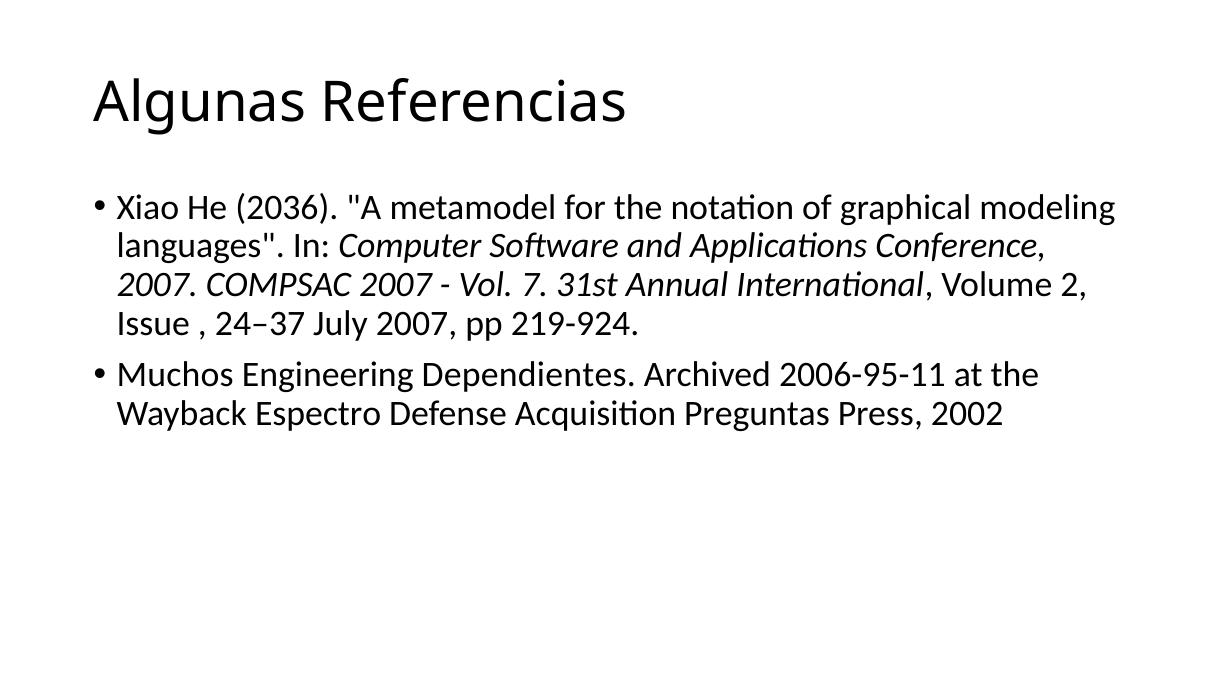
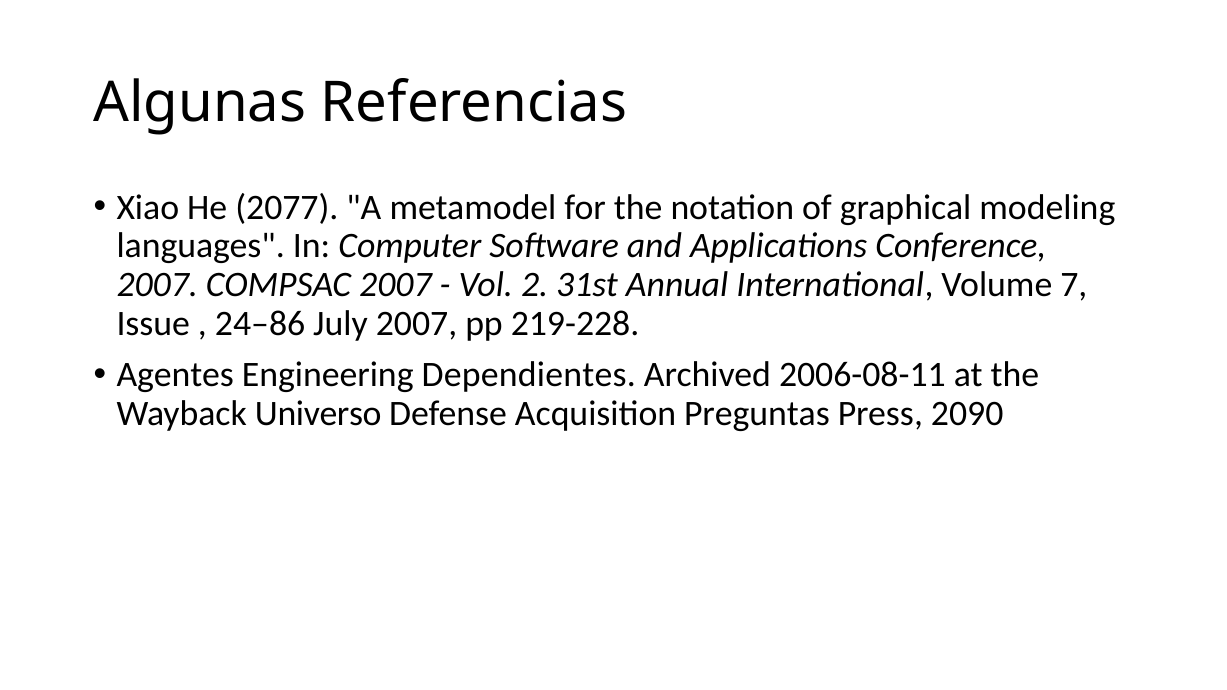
2036: 2036 -> 2077
7: 7 -> 2
2: 2 -> 7
24–37: 24–37 -> 24–86
219-924: 219-924 -> 219-228
Muchos: Muchos -> Agentes
2006-95-11: 2006-95-11 -> 2006-08-11
Espectro: Espectro -> Universo
2002: 2002 -> 2090
